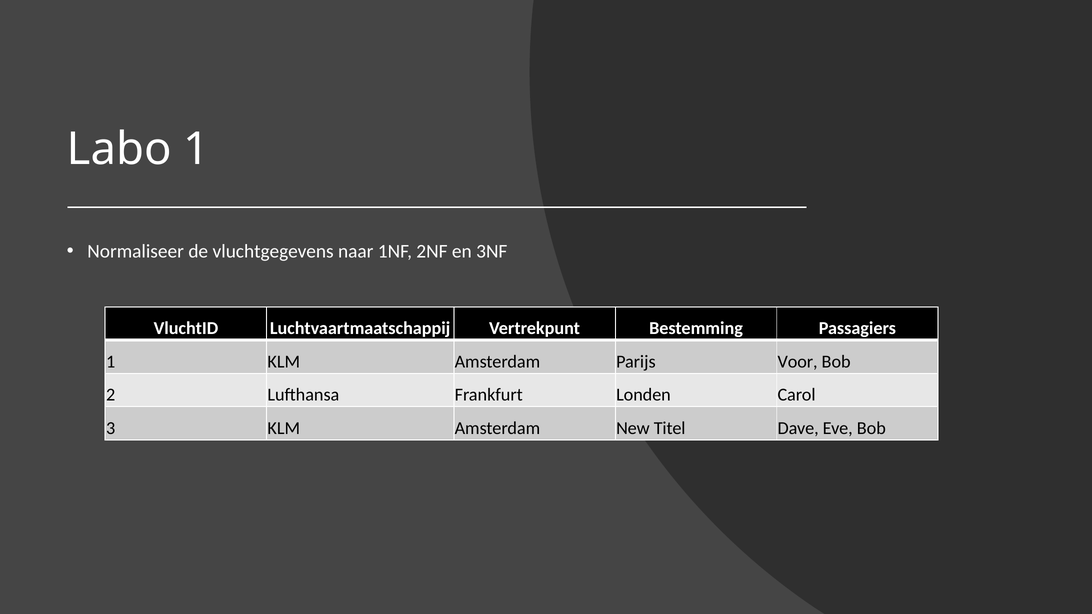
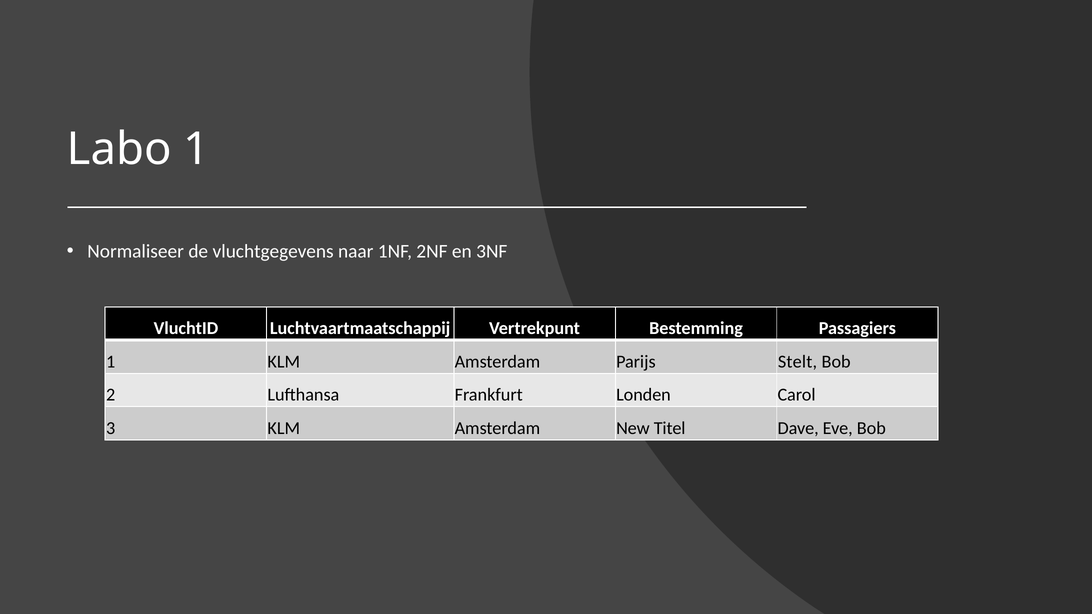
Voor: Voor -> Stelt
